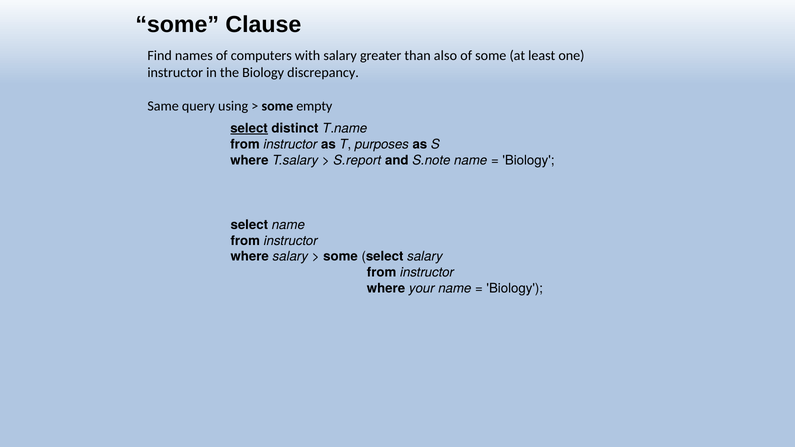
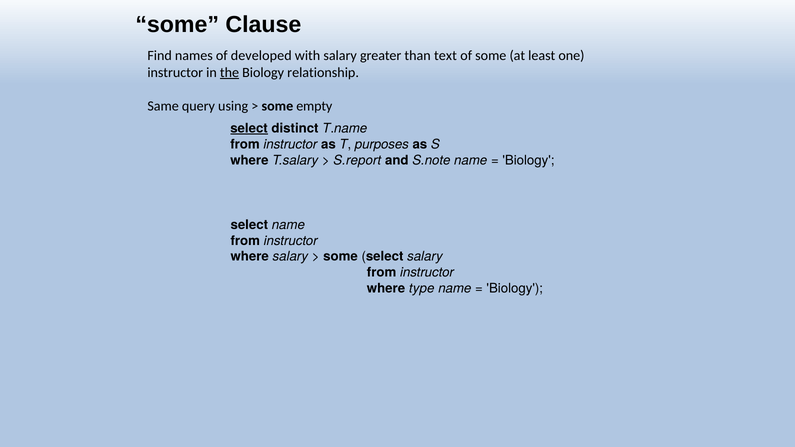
computers: computers -> developed
also: also -> text
the underline: none -> present
discrepancy: discrepancy -> relationship
your: your -> type
